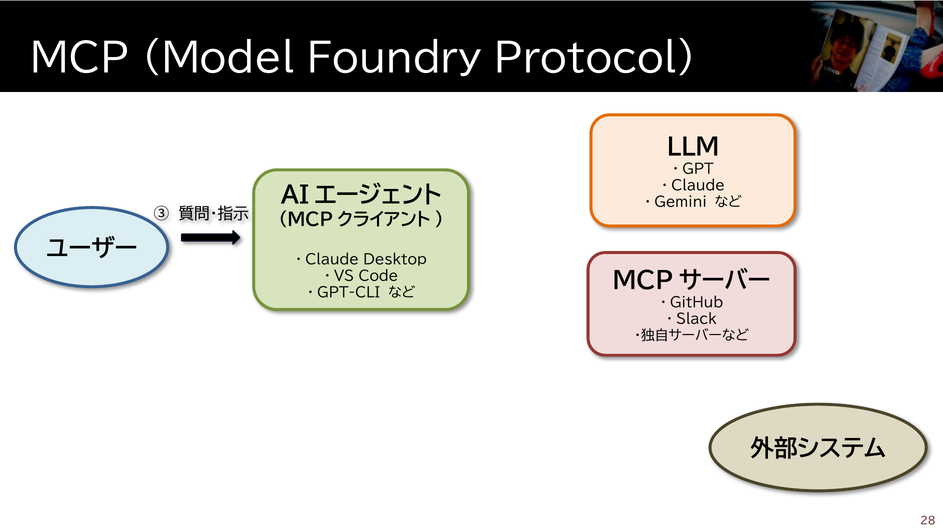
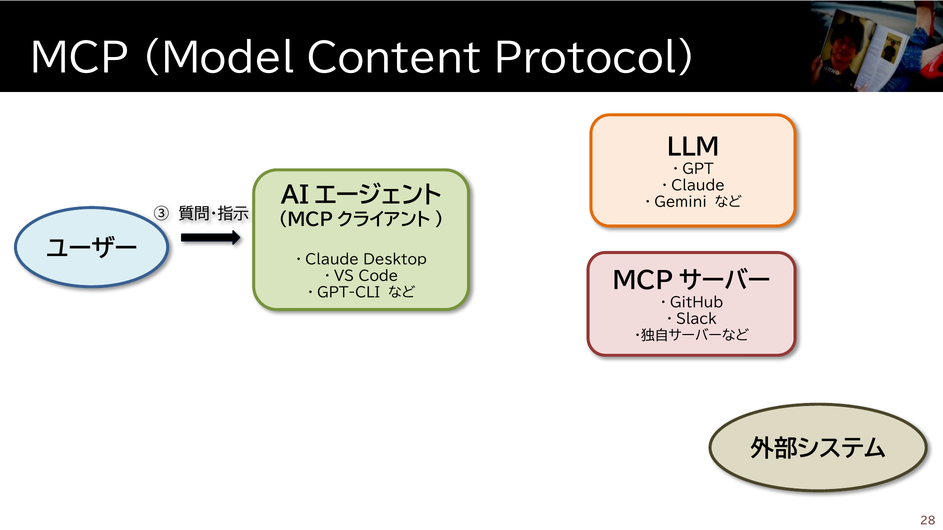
Foundry: Foundry -> Content
